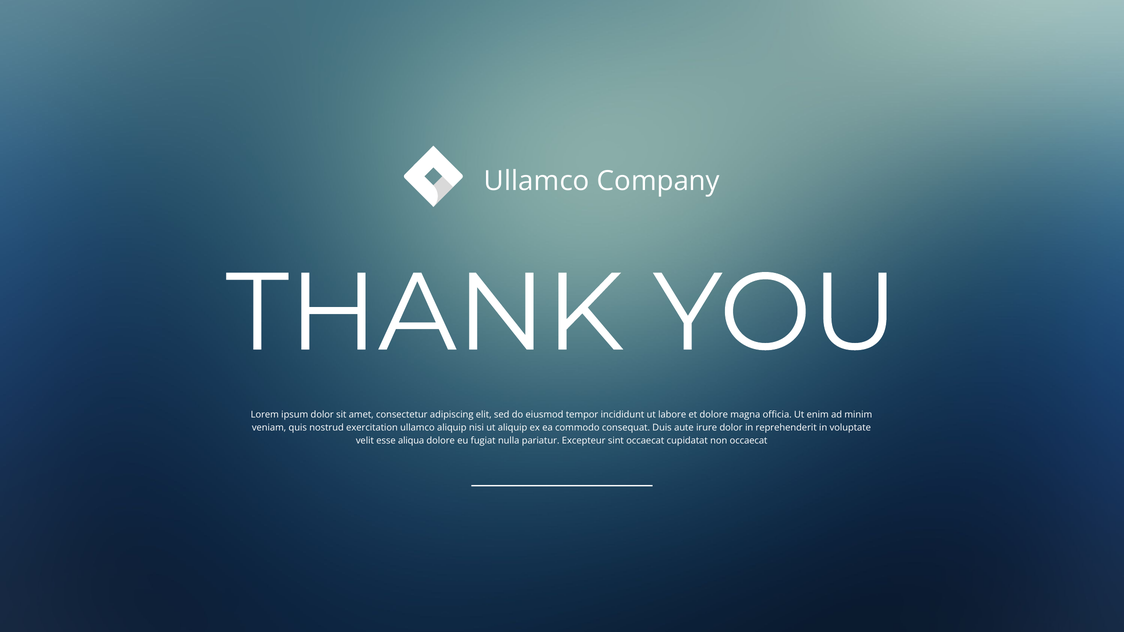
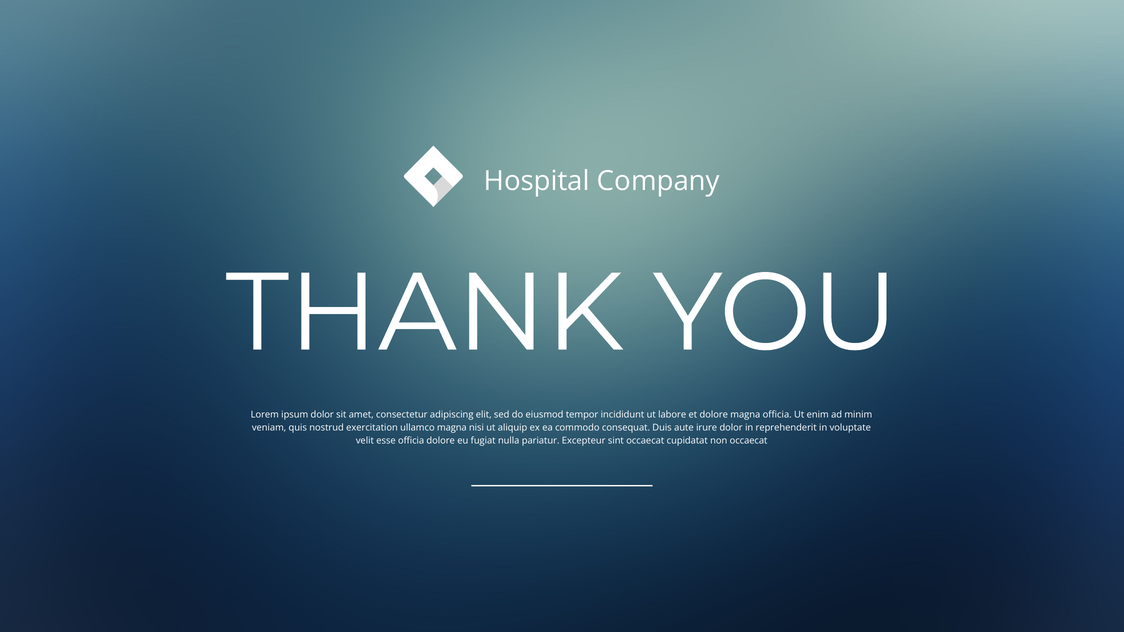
Ullamco at (537, 181): Ullamco -> Hospital
ullamco aliquip: aliquip -> magna
esse aliqua: aliqua -> officia
